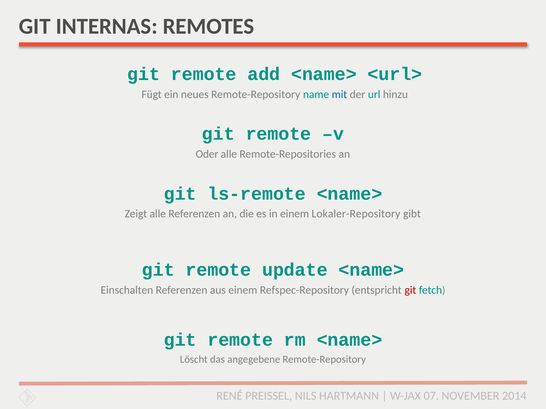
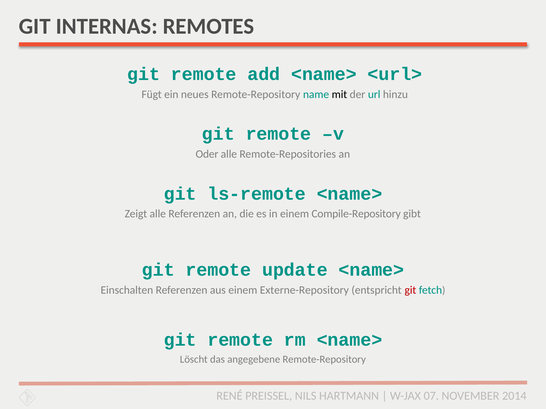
mit colour: blue -> black
Lokaler-Repository: Lokaler-Repository -> Compile-Repository
Refspec-Repository: Refspec-Repository -> Externe-Repository
